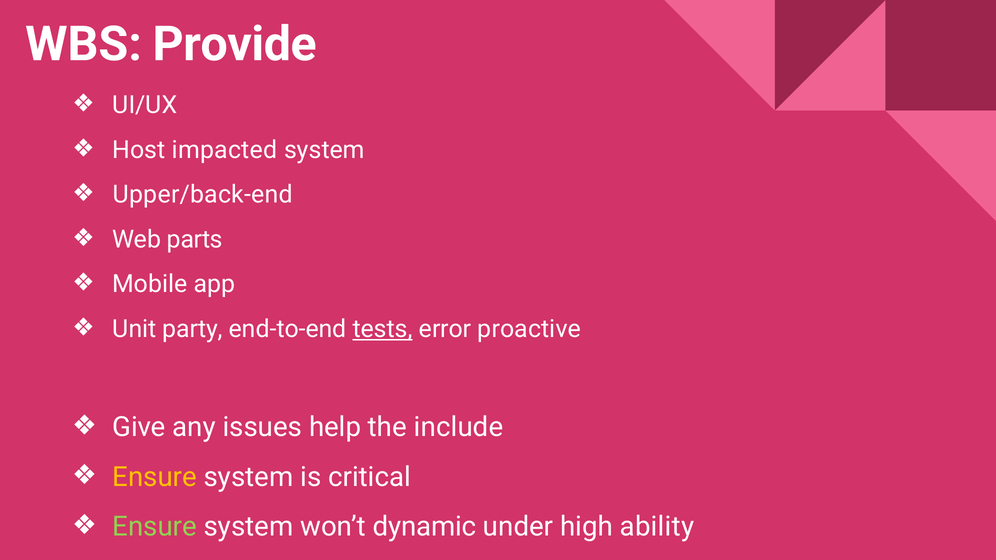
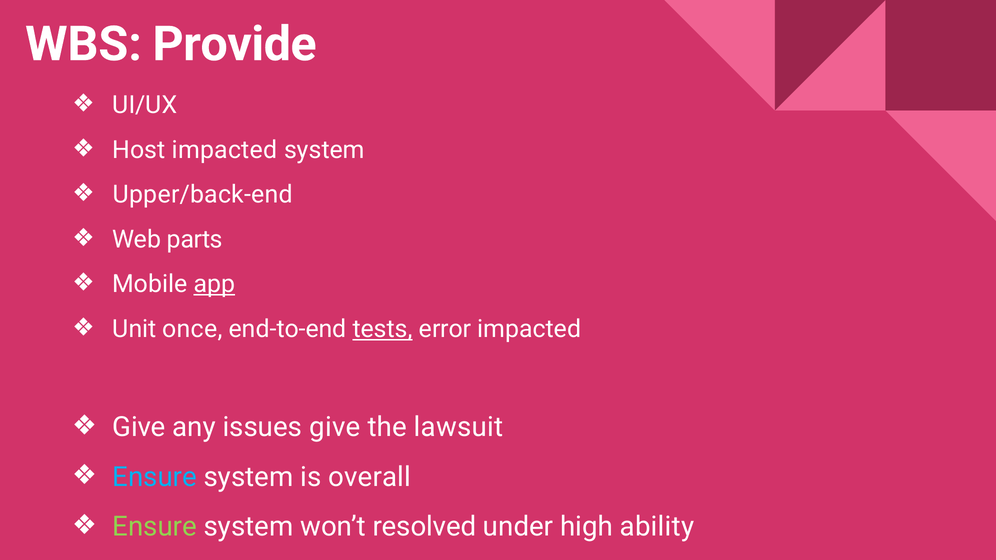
app underline: none -> present
party: party -> once
error proactive: proactive -> impacted
issues help: help -> give
include: include -> lawsuit
Ensure at (155, 477) colour: yellow -> light blue
critical: critical -> overall
dynamic: dynamic -> resolved
